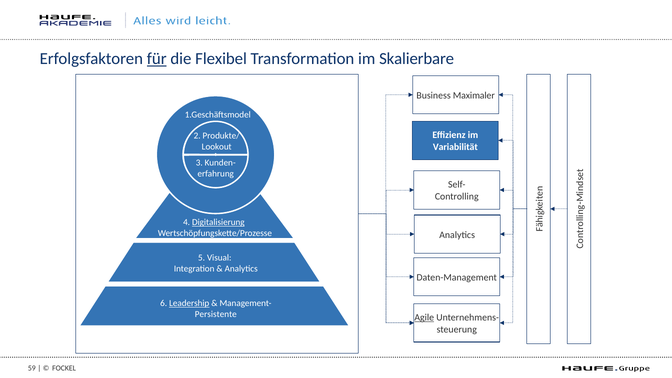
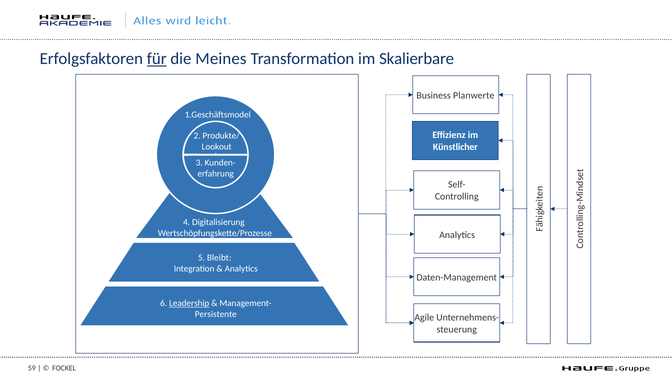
Flexibel: Flexibel -> Meines
Maximaler: Maximaler -> Planwerte
Variabilität: Variabilität -> Künstlicher
Digitalisierung underline: present -> none
Visual: Visual -> Bleibt
Agile underline: present -> none
